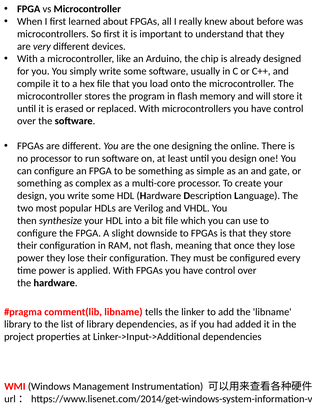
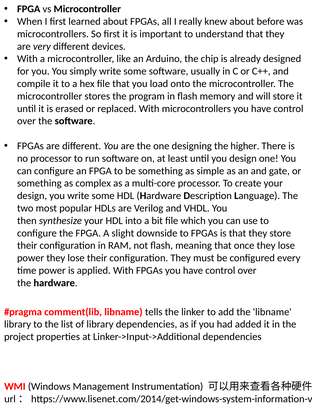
online: online -> higher
